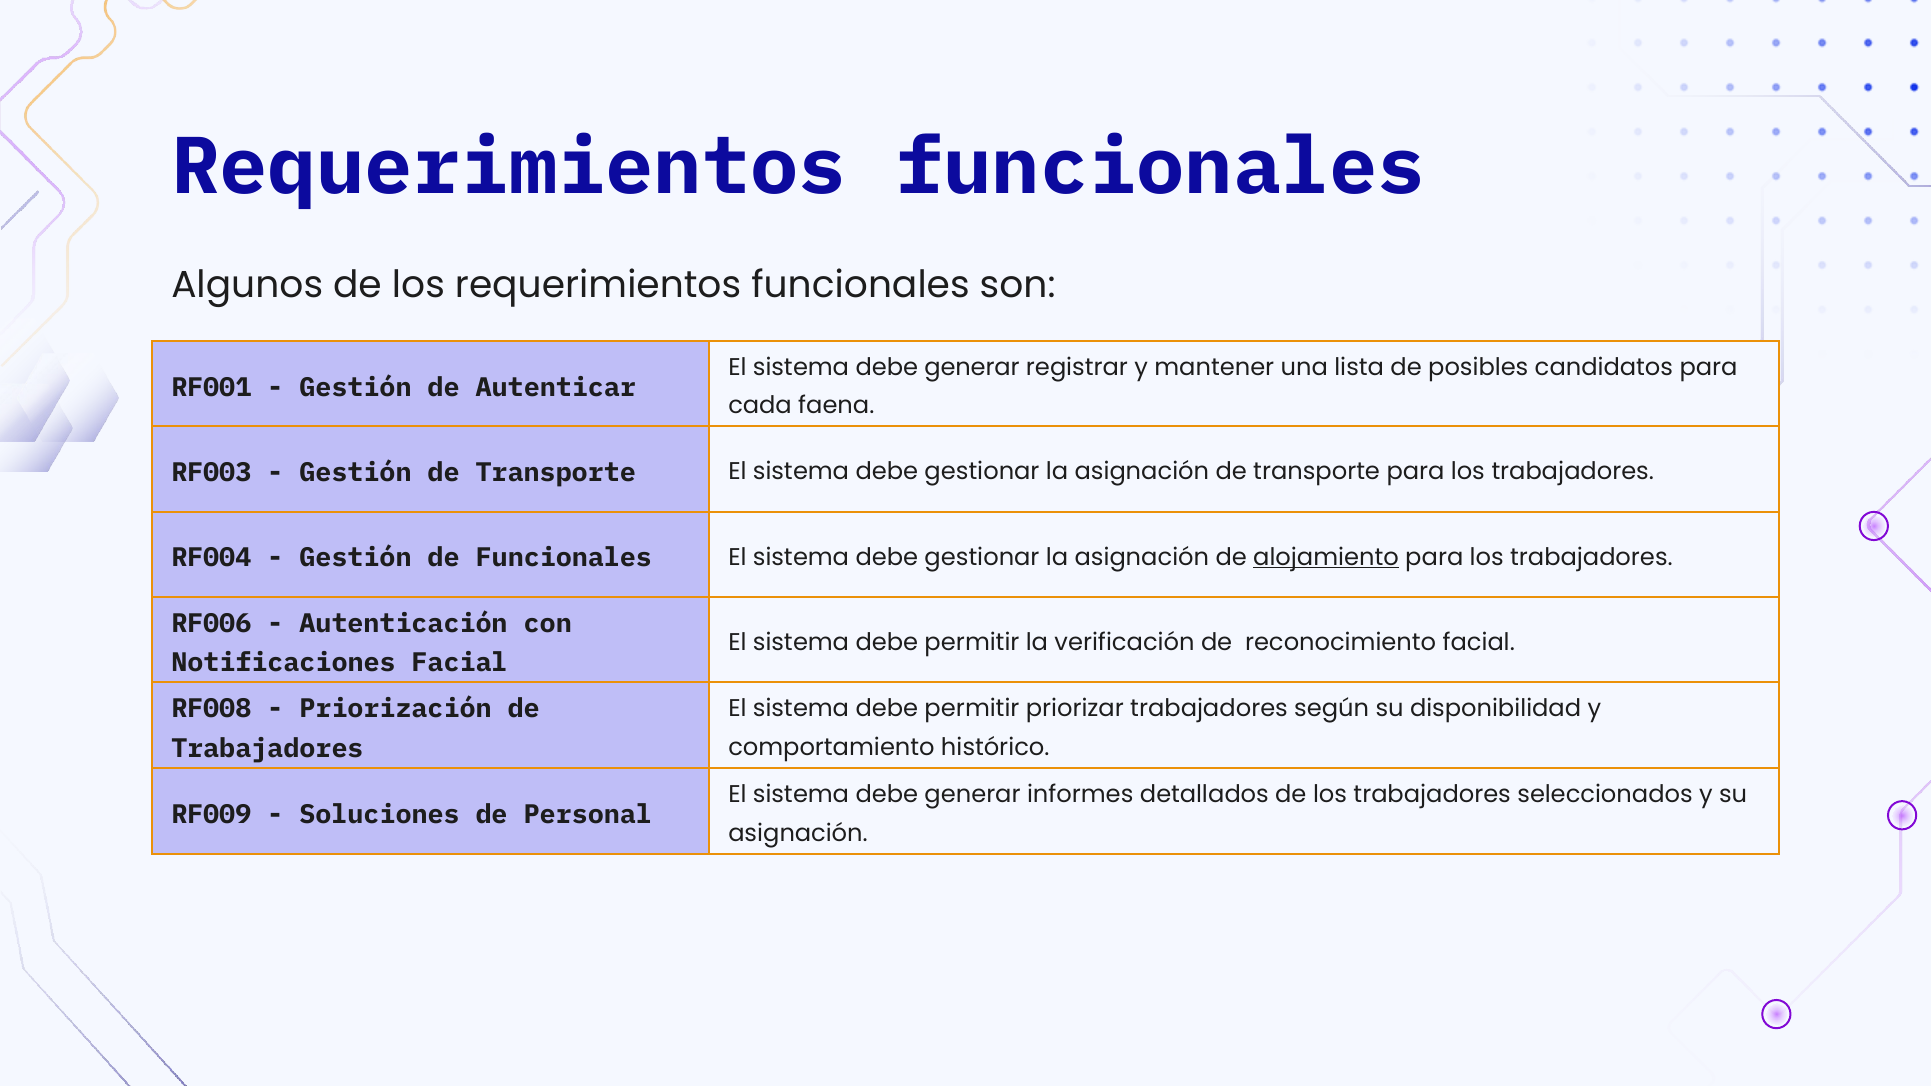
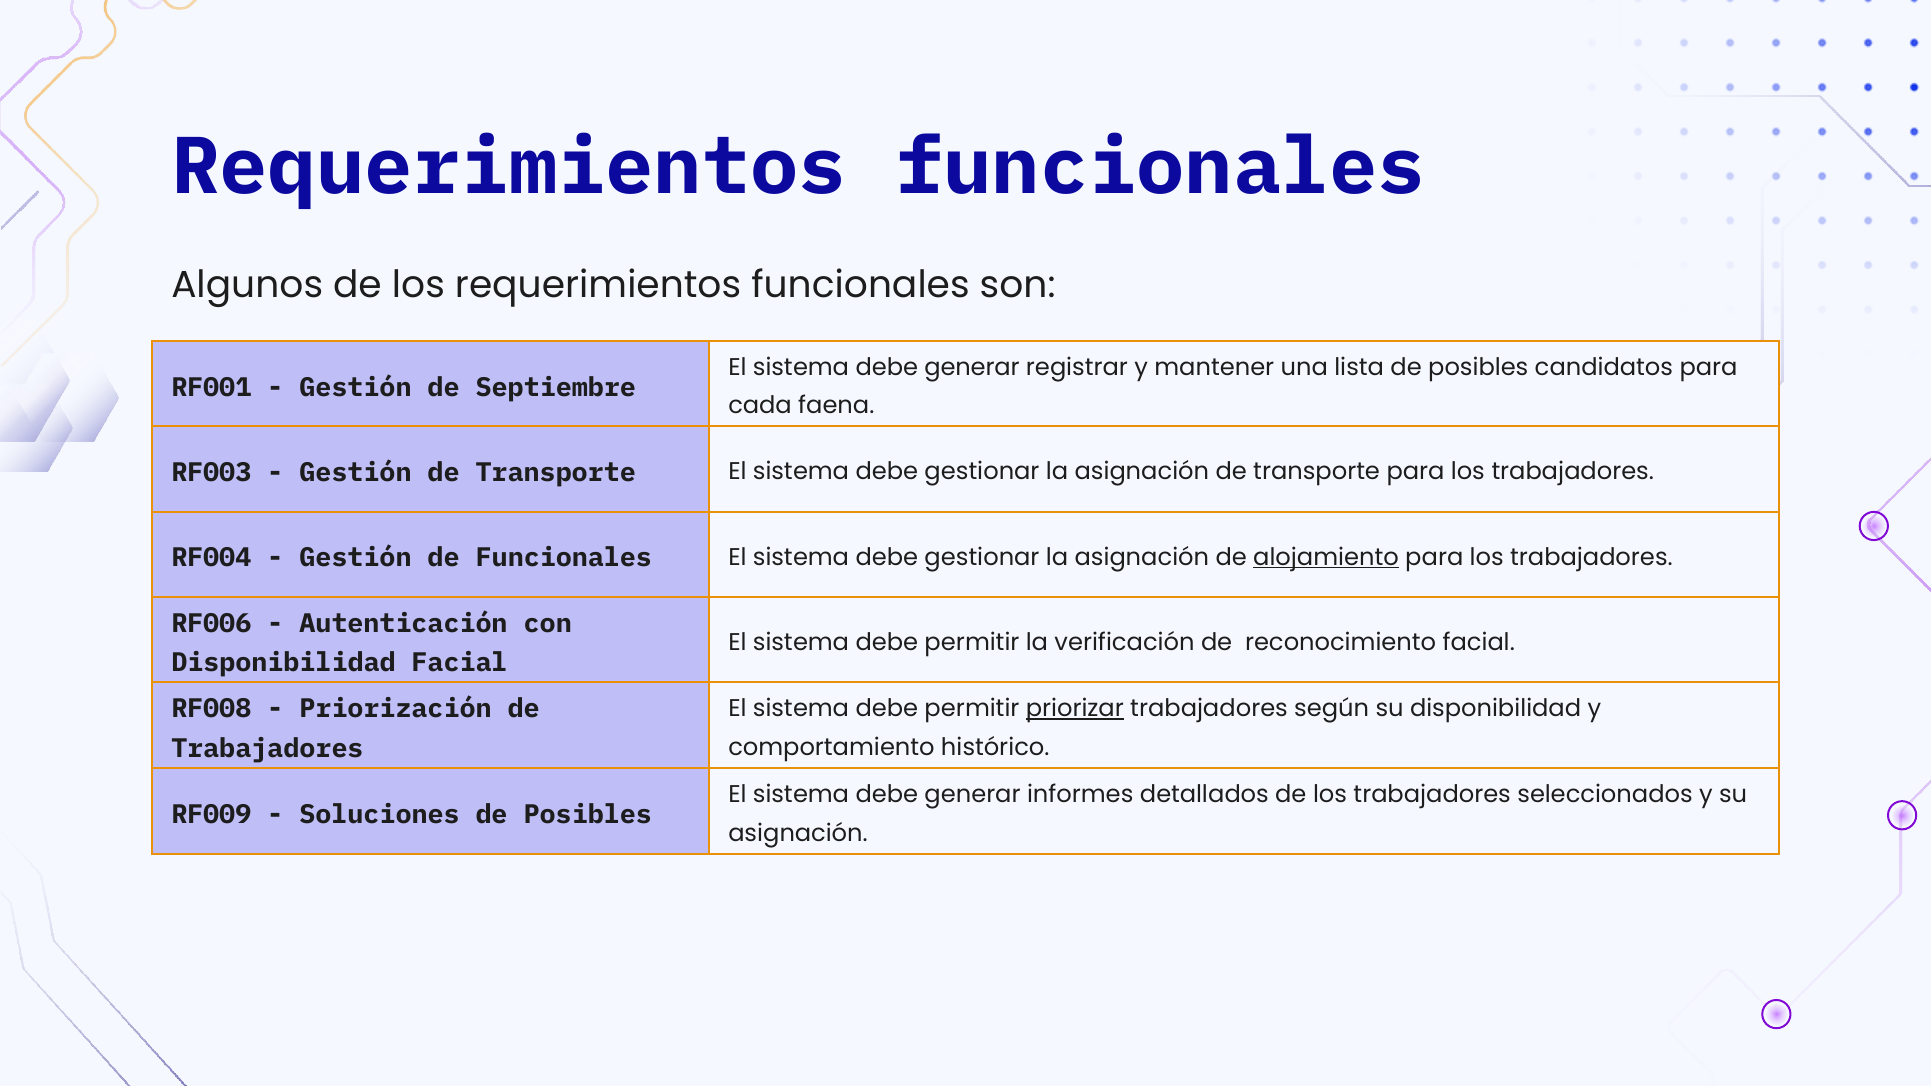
Autenticar: Autenticar -> Septiembre
Notificaciones at (283, 663): Notificaciones -> Disponibilidad
priorizar underline: none -> present
Personal at (588, 815): Personal -> Posibles
